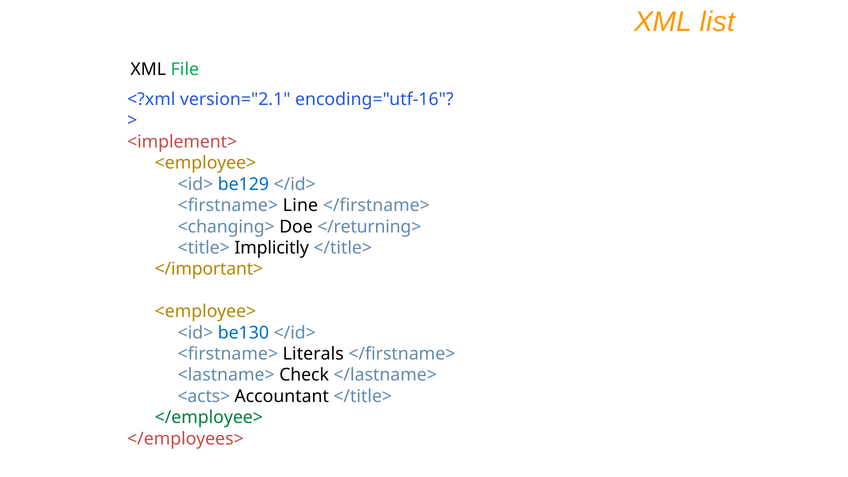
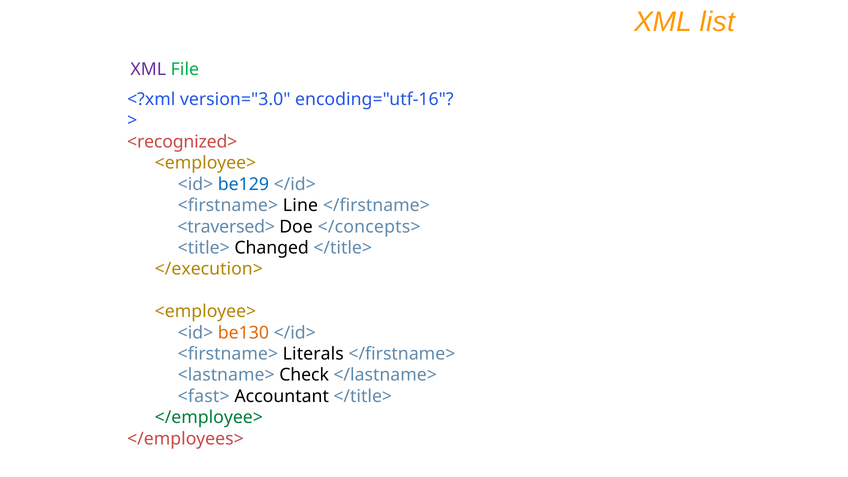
XML at (148, 70) colour: black -> purple
version="2.1: version="2.1 -> version="3.0
<implement>: <implement> -> <recognized>
<changing>: <changing> -> <traversed>
</returning>: </returning> -> </concepts>
Implicitly: Implicitly -> Changed
</important>: </important> -> </execution>
be130 colour: blue -> orange
<acts>: <acts> -> <fast>
